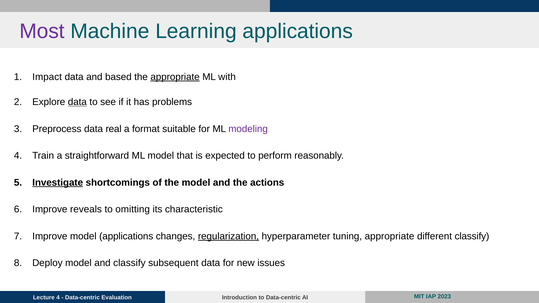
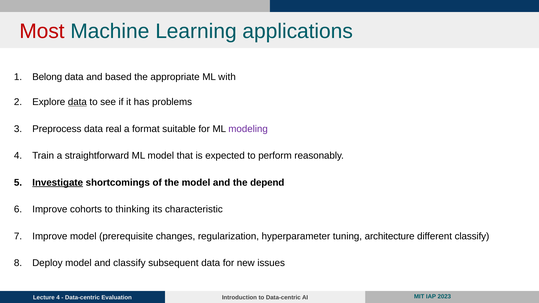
Most colour: purple -> red
Impact: Impact -> Belong
appropriate at (175, 77) underline: present -> none
actions: actions -> depend
reveals: reveals -> cohorts
omitting: omitting -> thinking
model applications: applications -> prerequisite
regularization underline: present -> none
tuning appropriate: appropriate -> architecture
